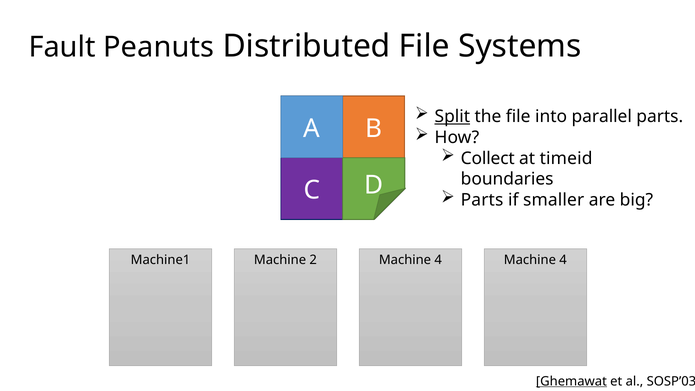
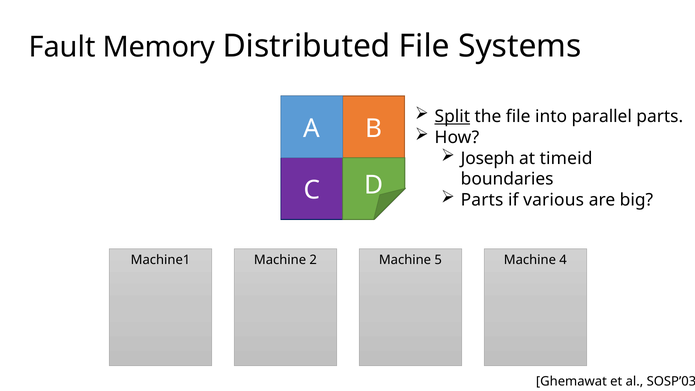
Peanuts: Peanuts -> Memory
Collect: Collect -> Joseph
smaller: smaller -> various
2 Machine 4: 4 -> 5
Ghemawat underline: present -> none
